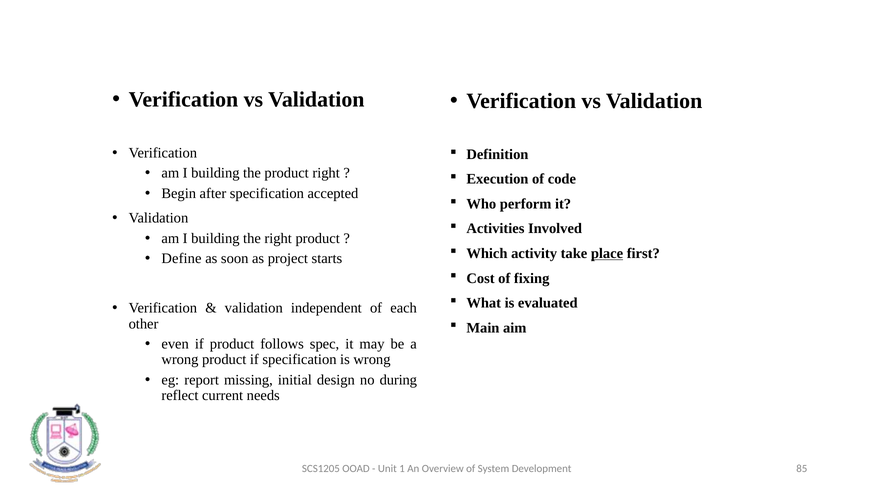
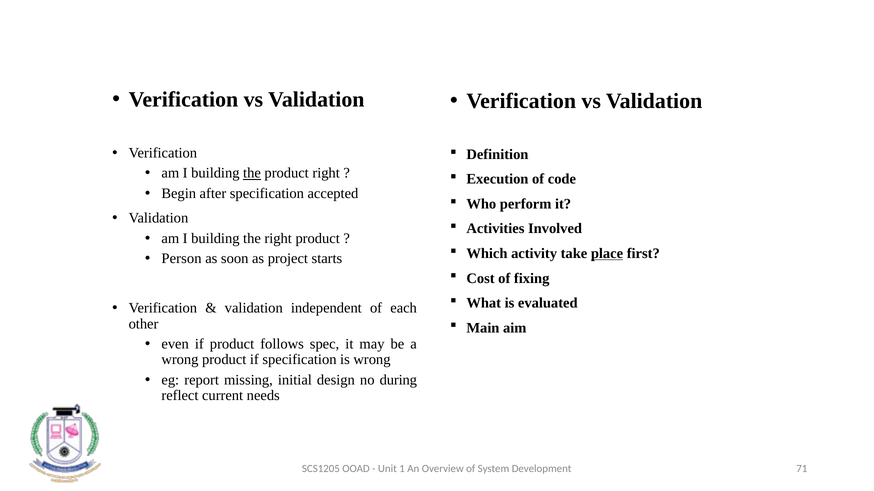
the at (252, 173) underline: none -> present
Define: Define -> Person
85: 85 -> 71
